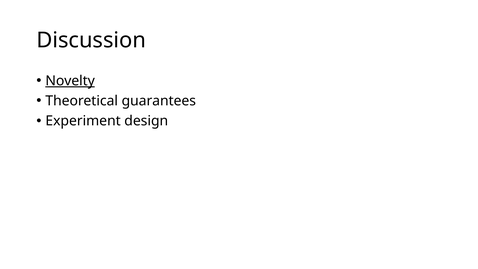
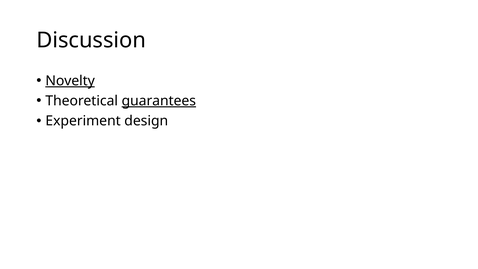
guarantees underline: none -> present
